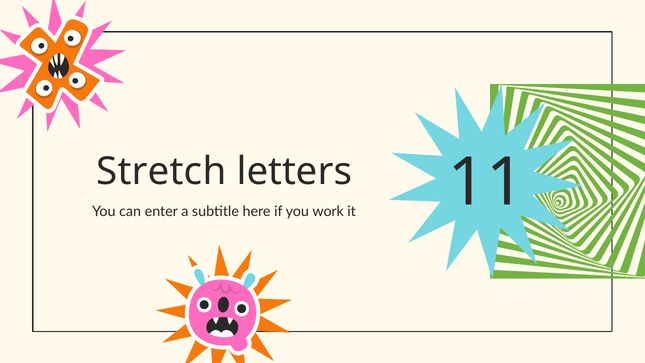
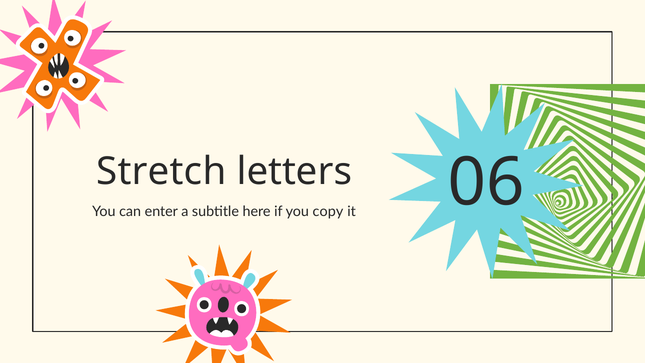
work: work -> copy
11: 11 -> 06
